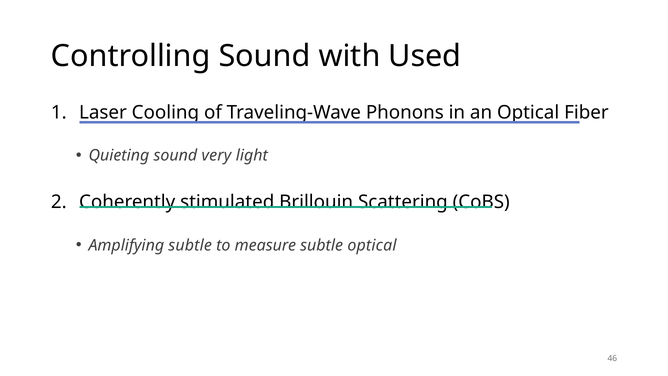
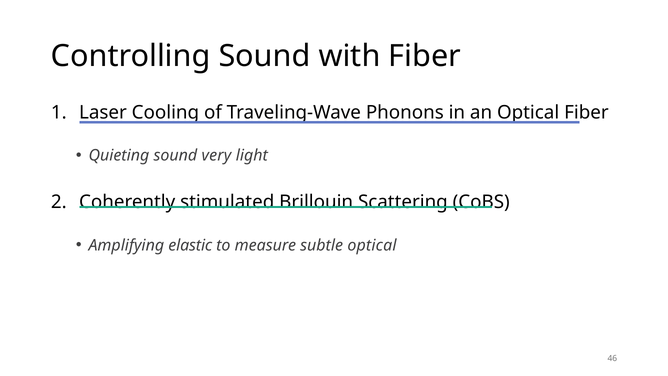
with Used: Used -> Fiber
Amplifying subtle: subtle -> elastic
